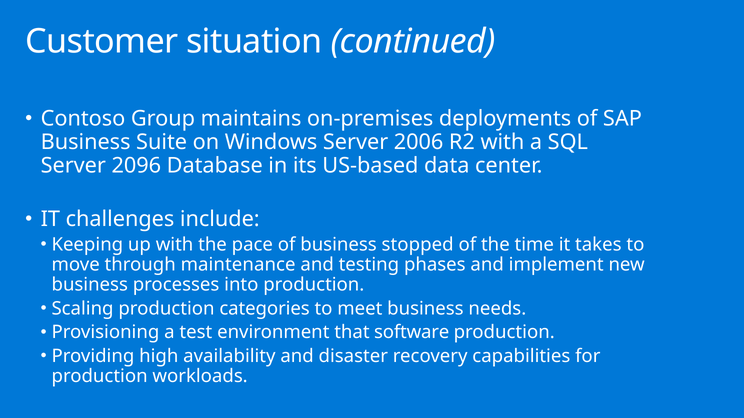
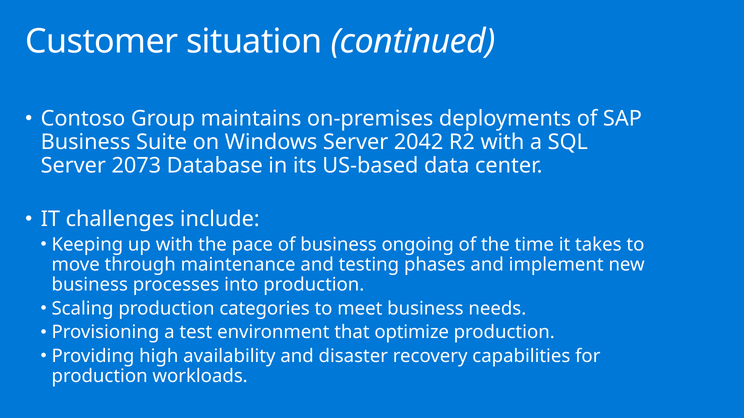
2006: 2006 -> 2042
2096: 2096 -> 2073
stopped: stopped -> ongoing
software: software -> optimize
